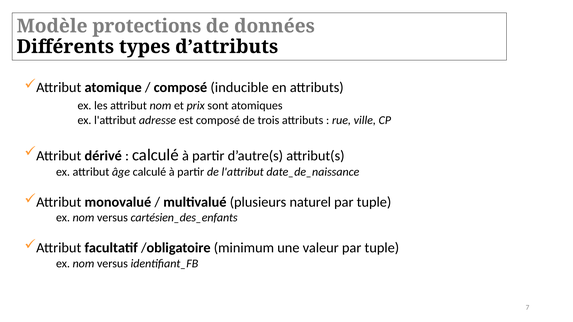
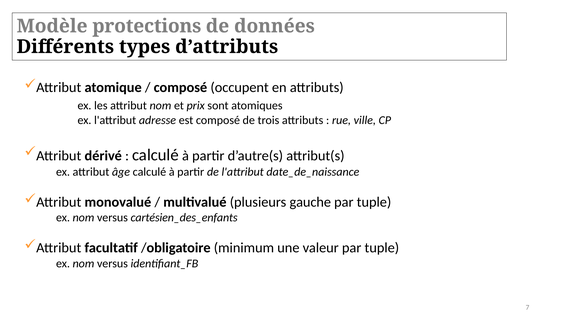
inducible: inducible -> occupent
naturel: naturel -> gauche
